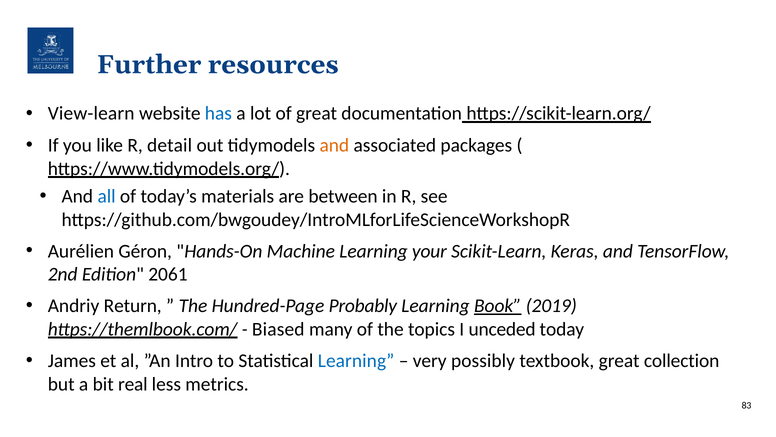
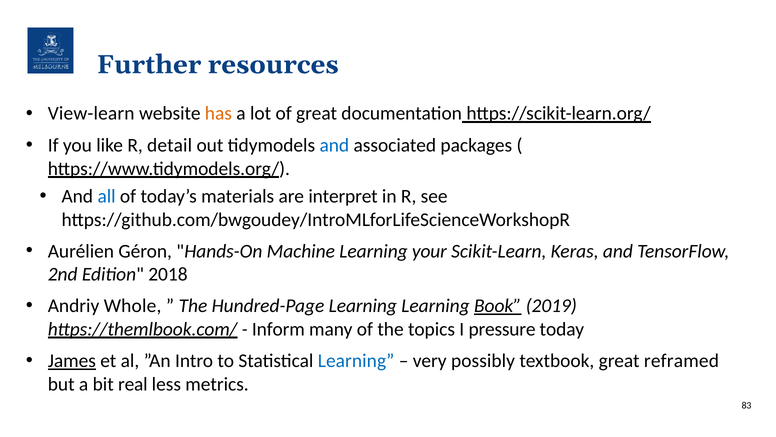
has colour: blue -> orange
and at (334, 145) colour: orange -> blue
between: between -> interpret
2061: 2061 -> 2018
Return: Return -> Whole
Hundred-Page Probably: Probably -> Learning
Biased: Biased -> Inform
unceded: unceded -> pressure
James underline: none -> present
collection: collection -> reframed
